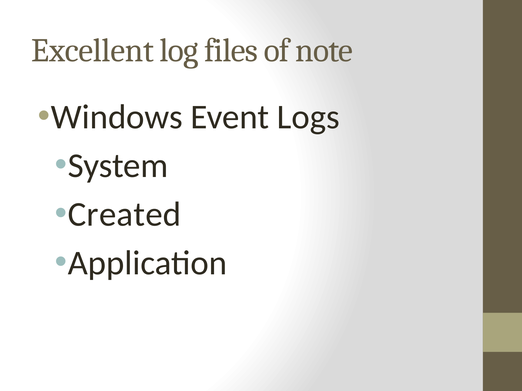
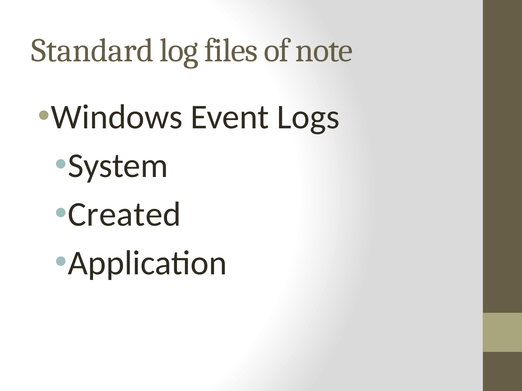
Excellent: Excellent -> Standard
